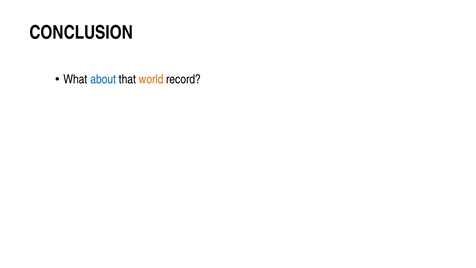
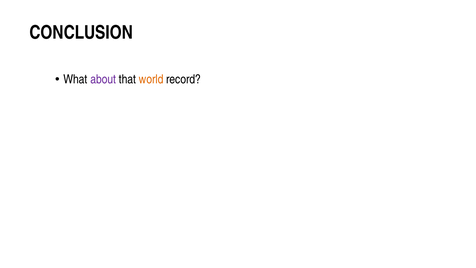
about colour: blue -> purple
